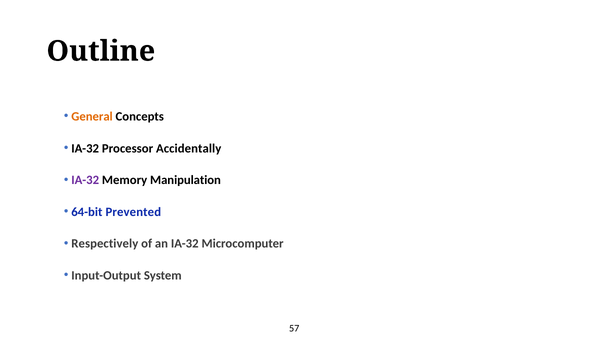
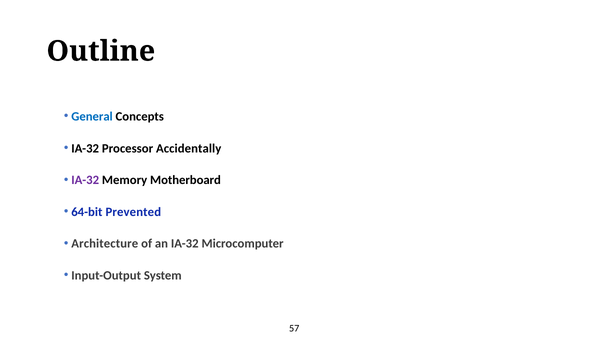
General colour: orange -> blue
Manipulation: Manipulation -> Motherboard
Respectively: Respectively -> Architecture
